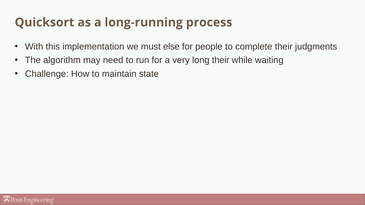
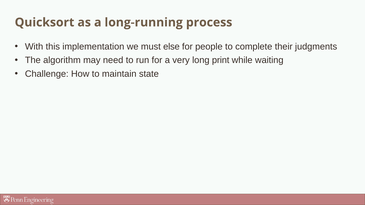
long their: their -> print
